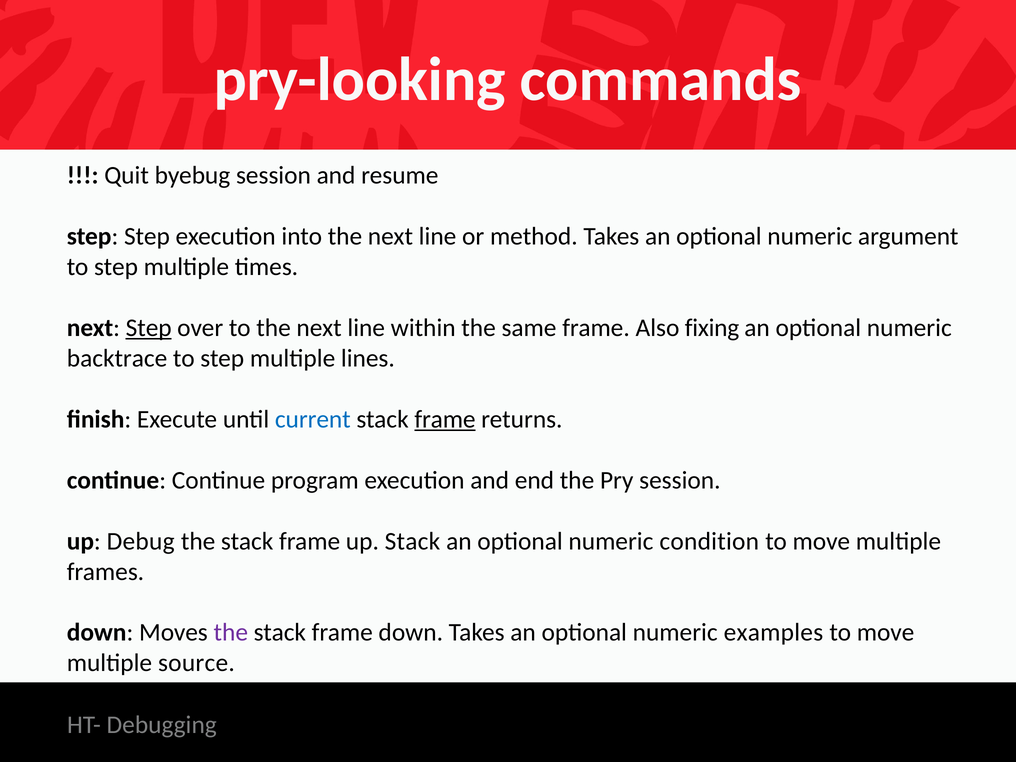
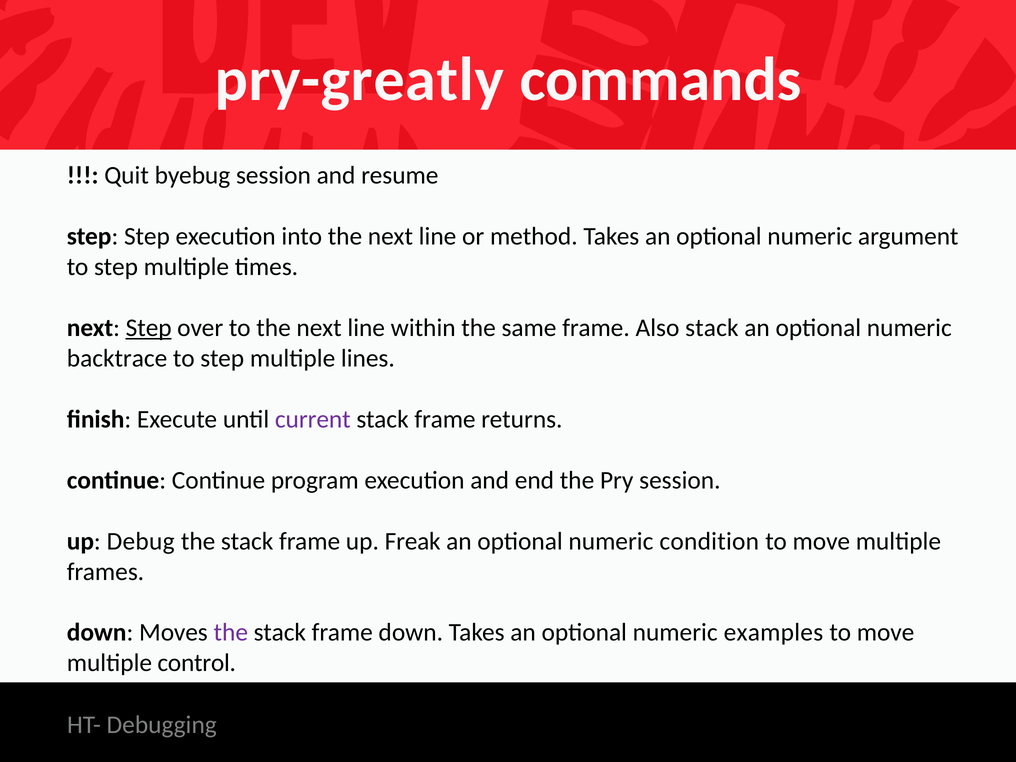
pry-looking: pry-looking -> pry-greatly
Also fixing: fixing -> stack
current colour: blue -> purple
frame at (445, 419) underline: present -> none
up Stack: Stack -> Freak
source: source -> control
